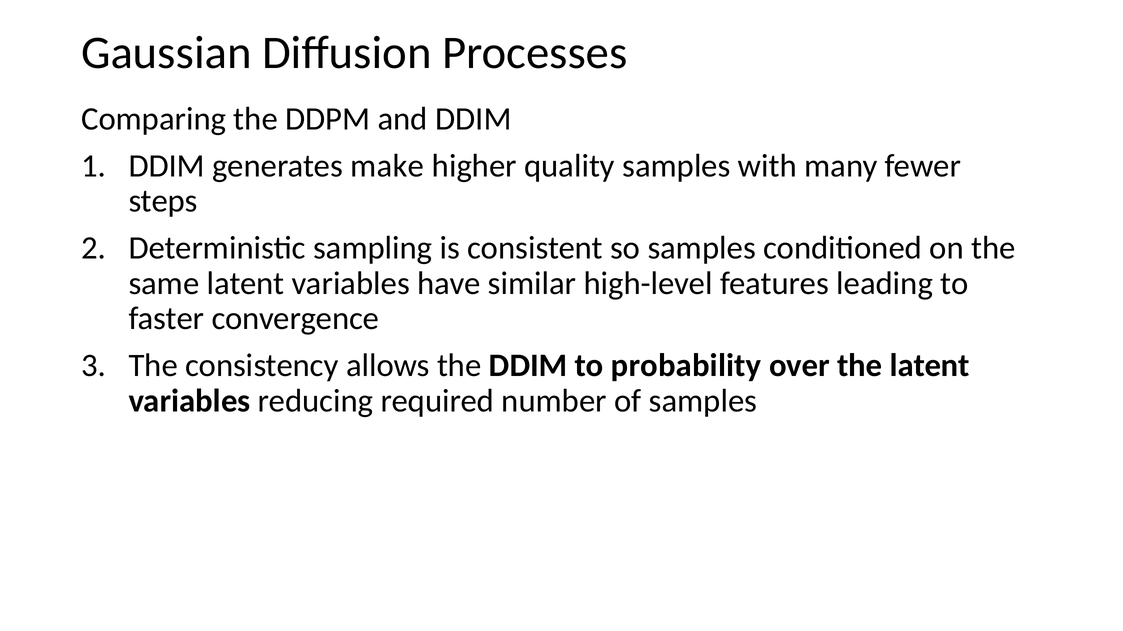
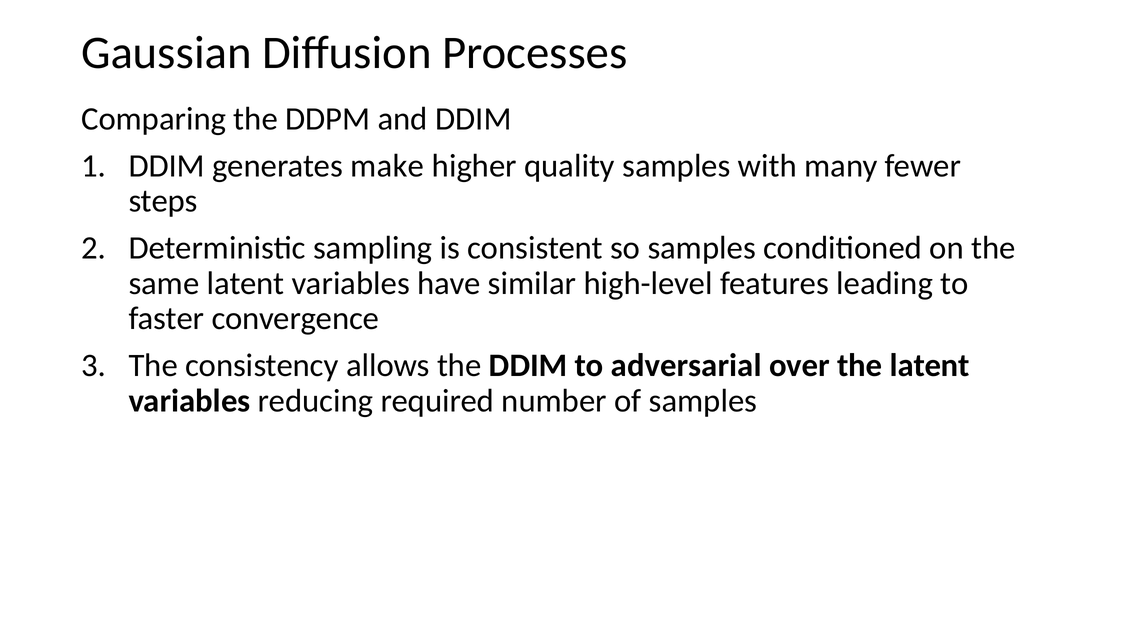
probability: probability -> adversarial
